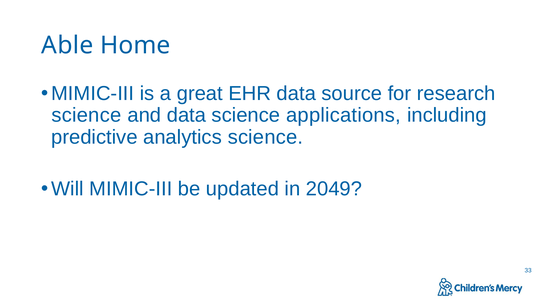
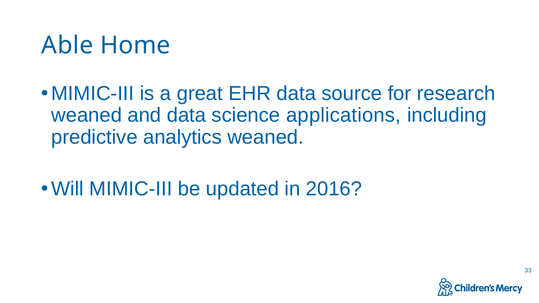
science at (86, 115): science -> weaned
analytics science: science -> weaned
2049: 2049 -> 2016
